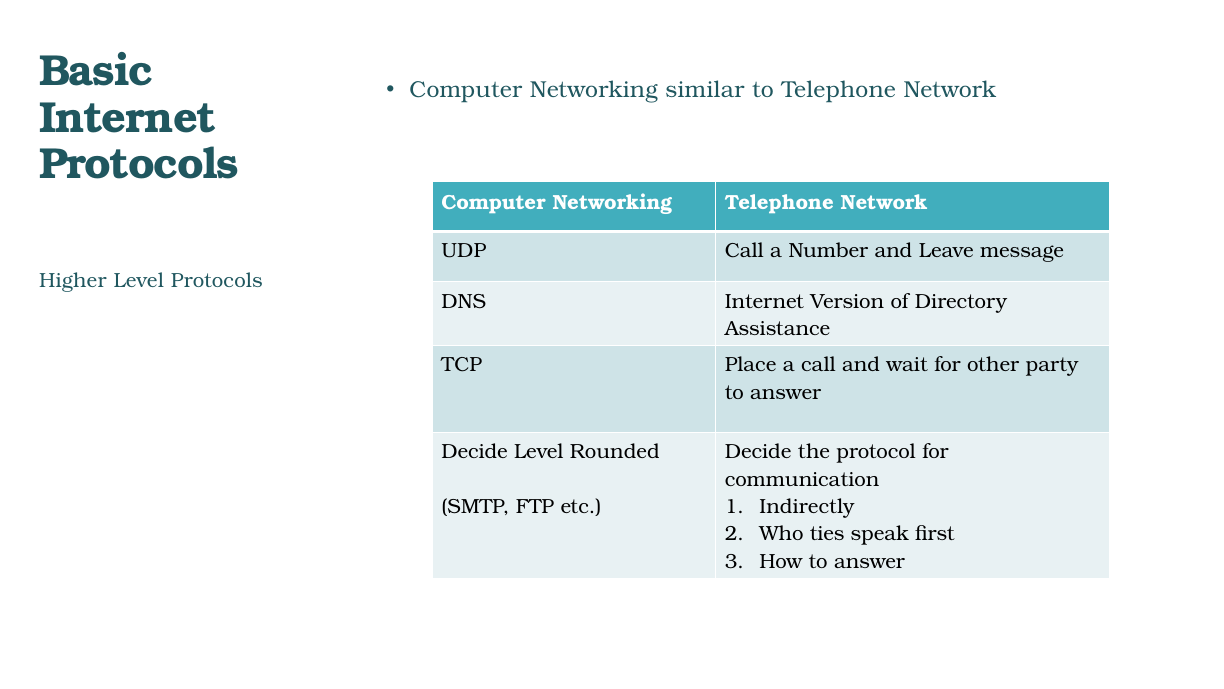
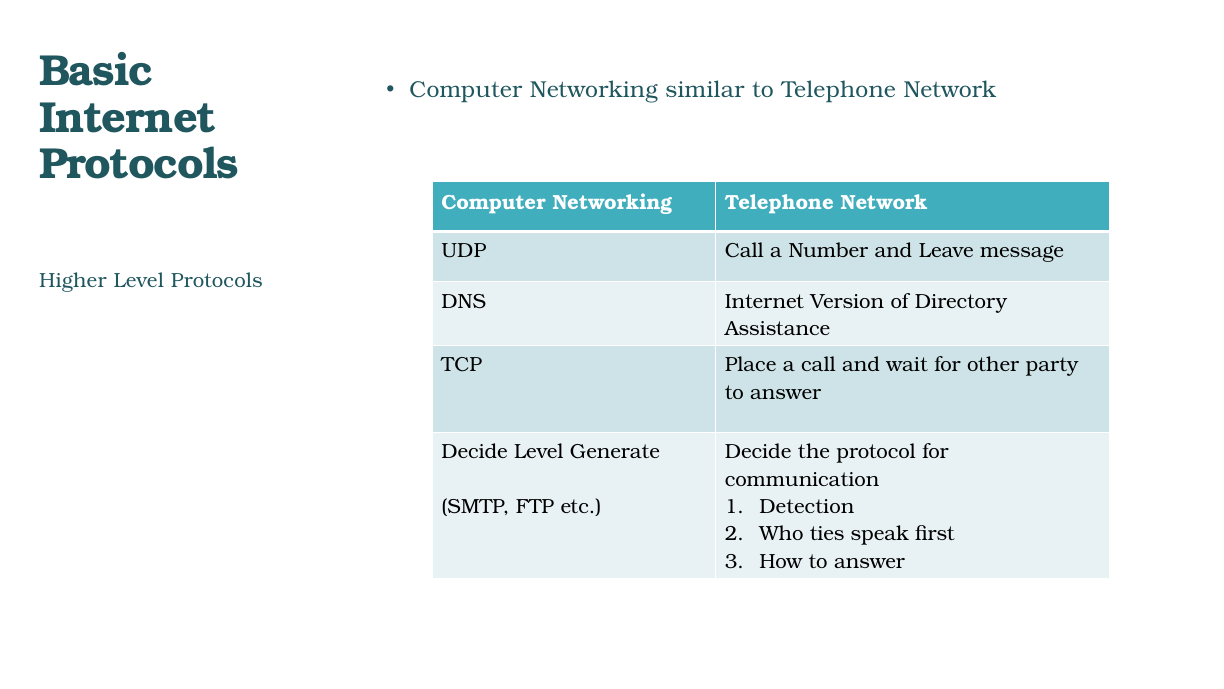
Rounded: Rounded -> Generate
Indirectly: Indirectly -> Detection
